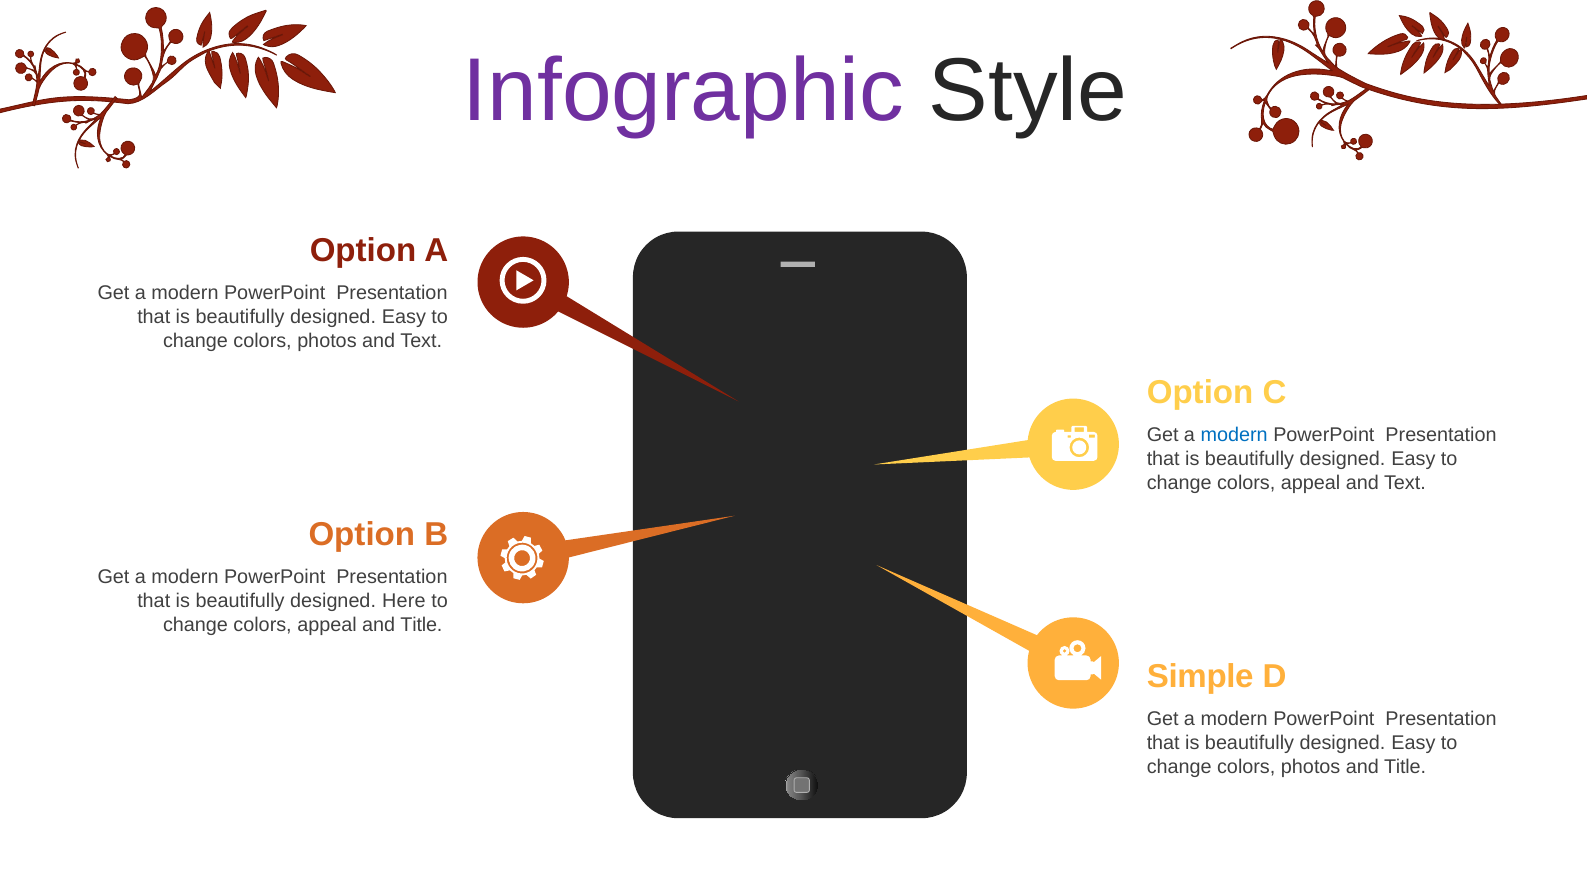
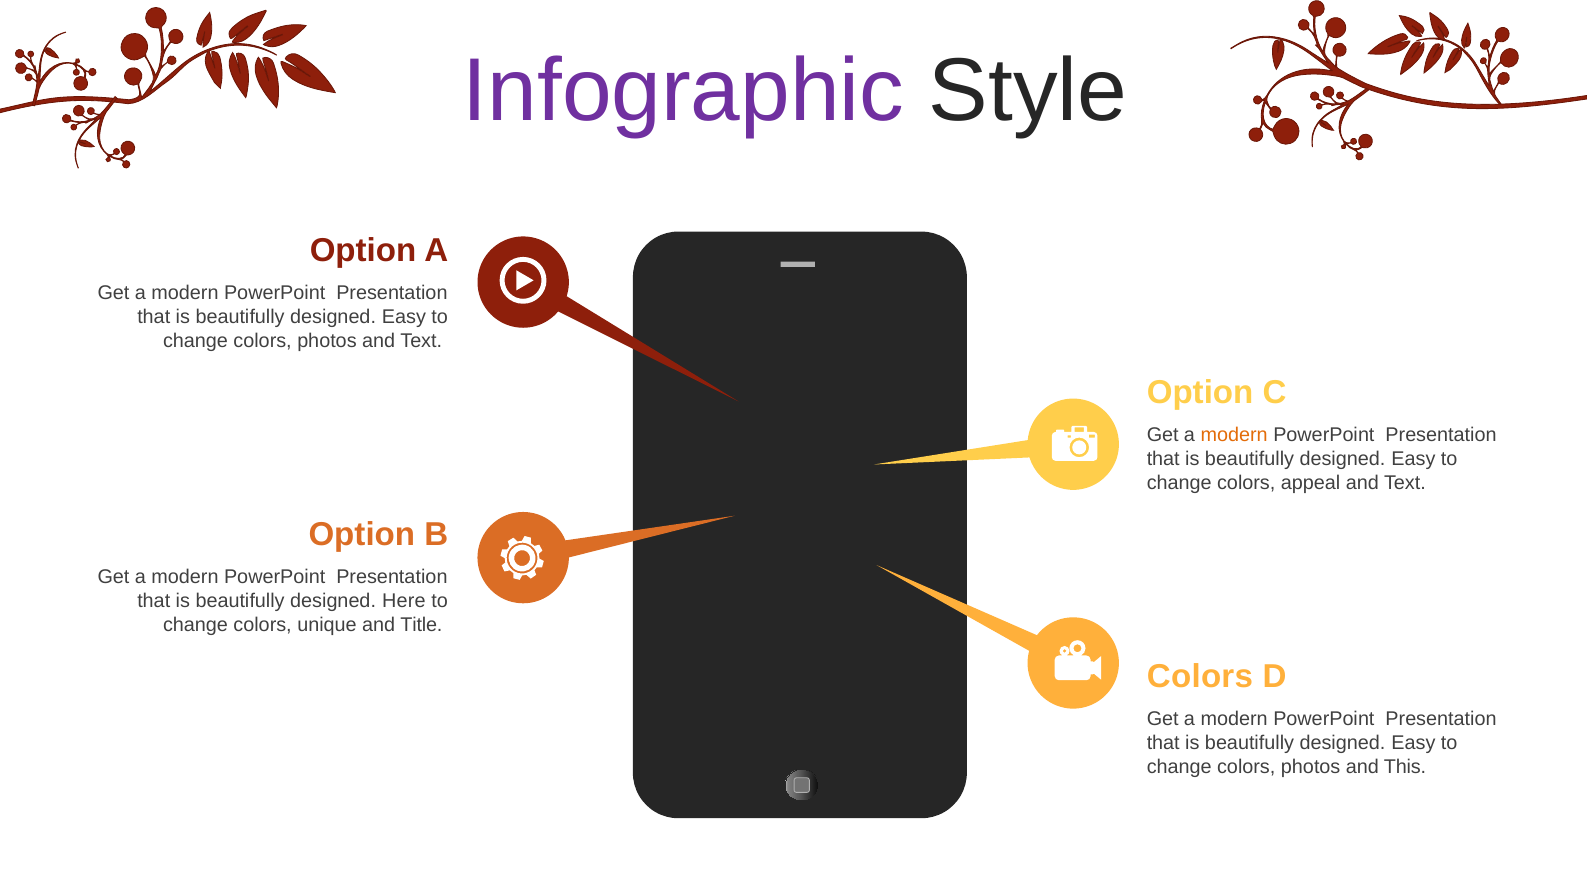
modern at (1234, 436) colour: blue -> orange
appeal at (327, 625): appeal -> unique
Simple at (1200, 677): Simple -> Colors
photos and Title: Title -> This
